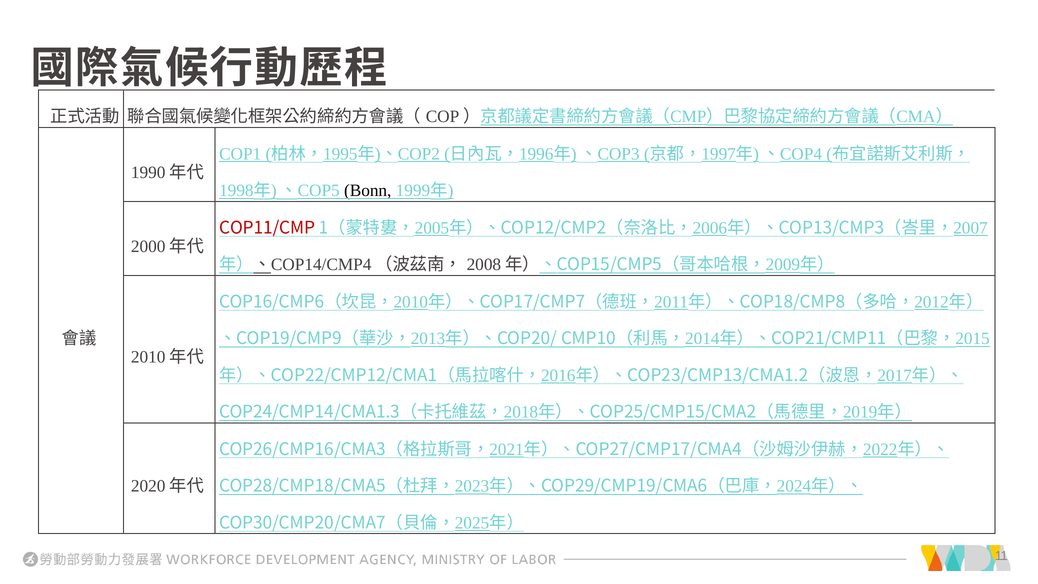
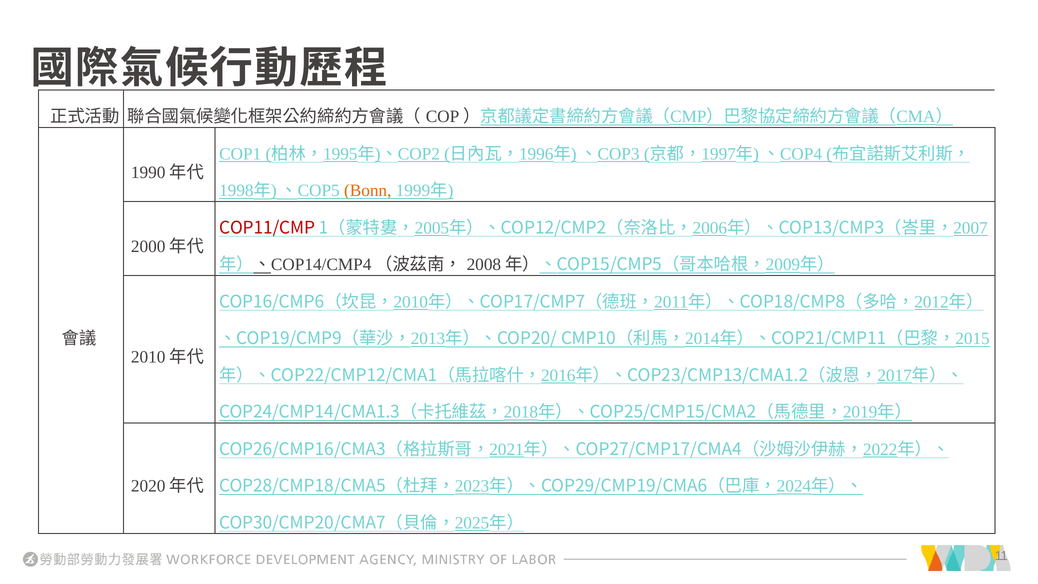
Bonn colour: black -> orange
